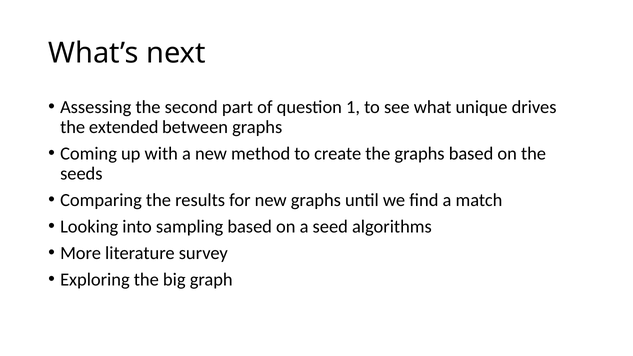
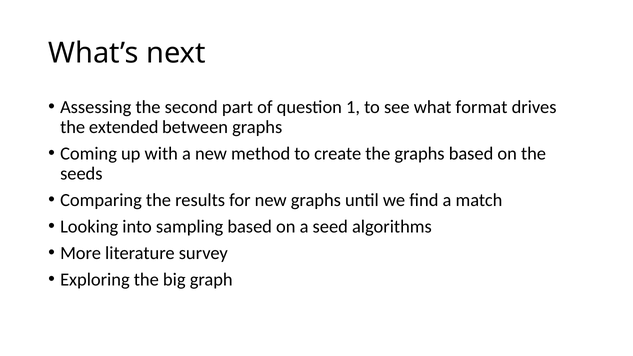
unique: unique -> format
